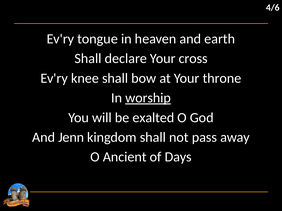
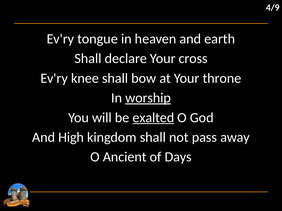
4/6: 4/6 -> 4/9
exalted underline: none -> present
Jenn: Jenn -> High
